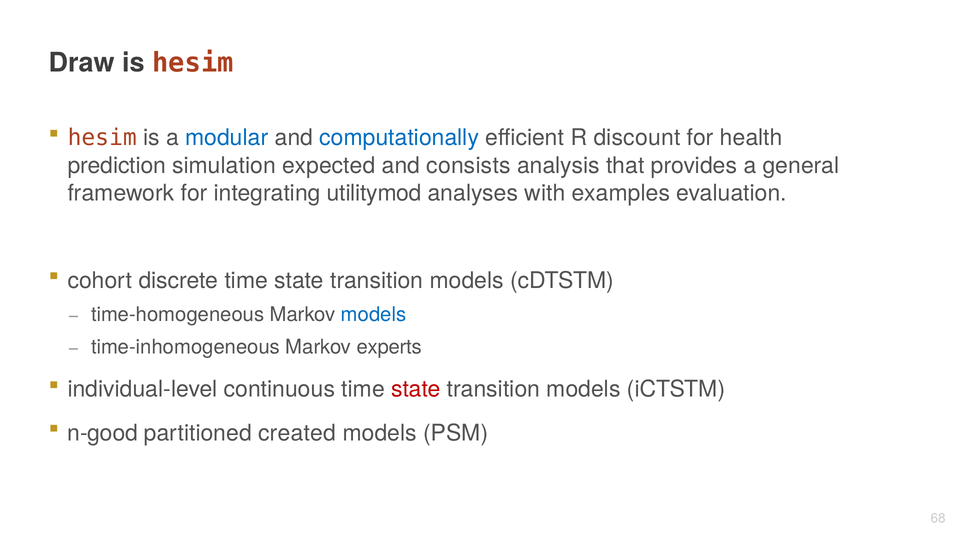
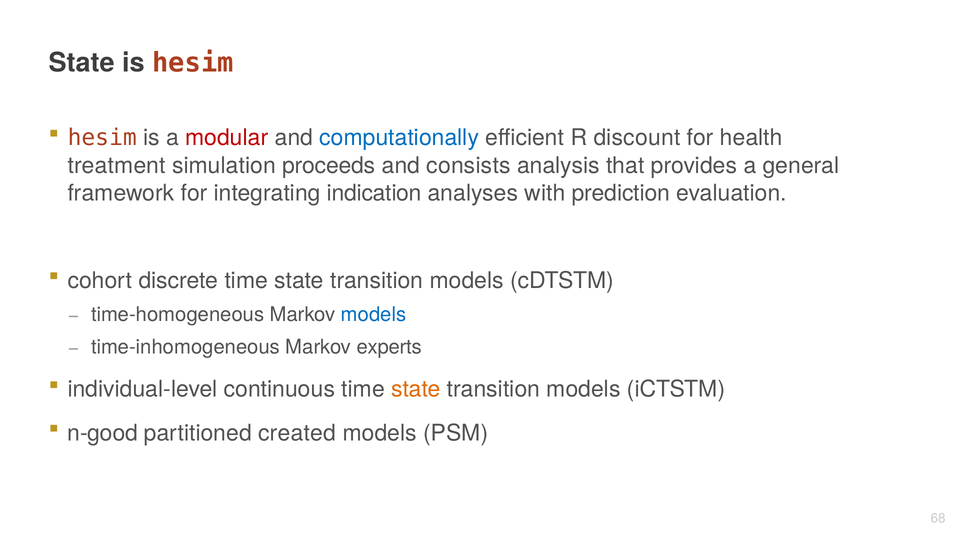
Draw at (82, 63): Draw -> State
modular colour: blue -> red
prediction: prediction -> treatment
expected: expected -> proceeds
utilitymod: utilitymod -> indication
examples: examples -> prediction
state at (416, 389) colour: red -> orange
